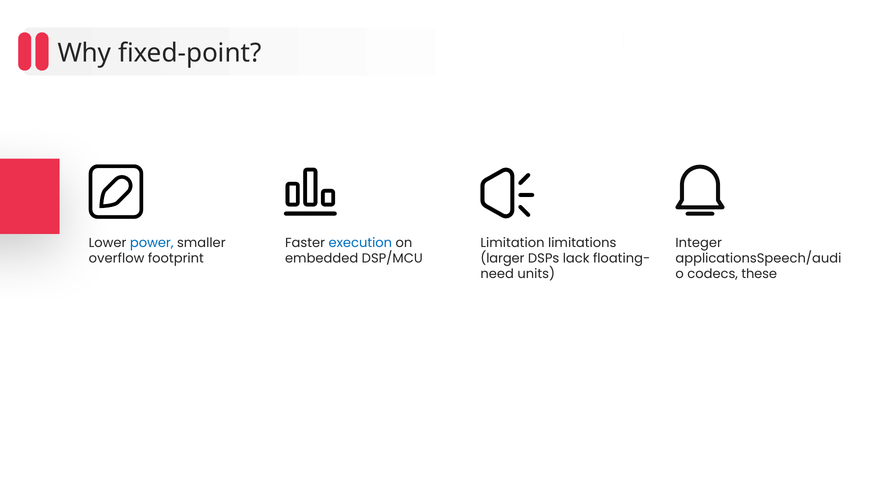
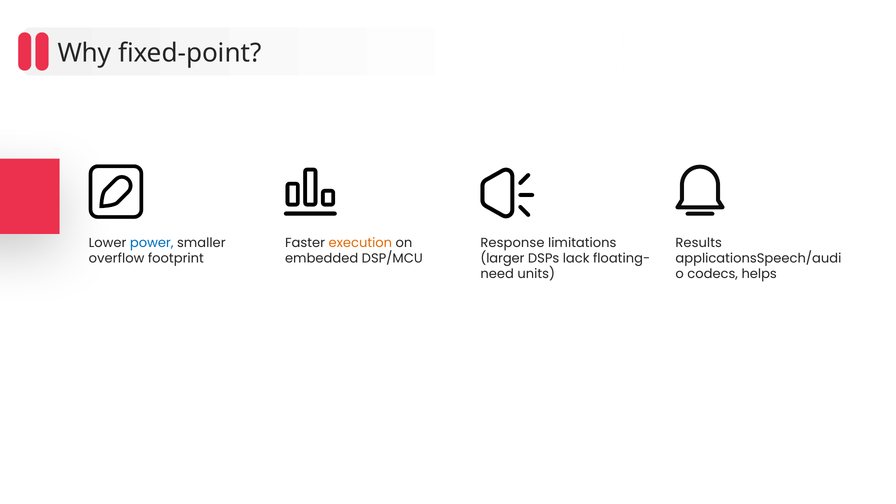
execution colour: blue -> orange
Limitation: Limitation -> Response
Integer: Integer -> Results
these: these -> helps
